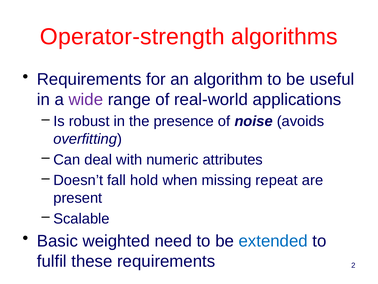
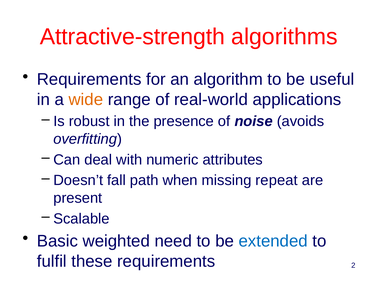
Operator-strength: Operator-strength -> Attractive-strength
wide colour: purple -> orange
hold: hold -> path
